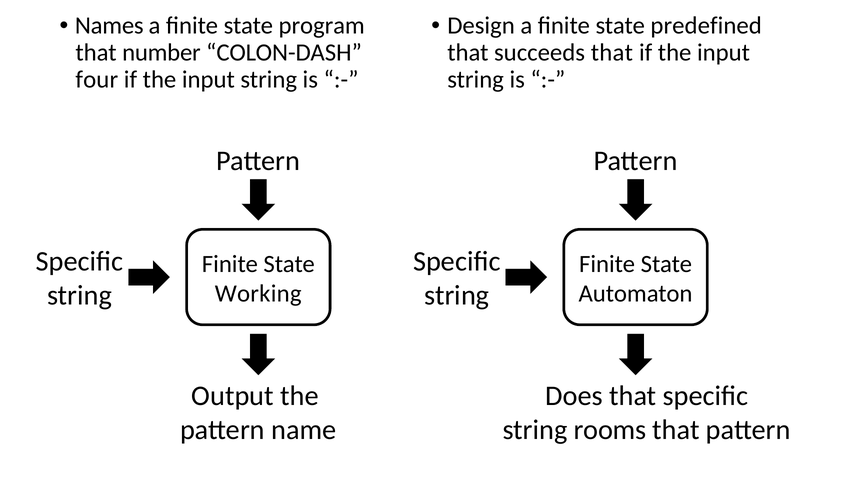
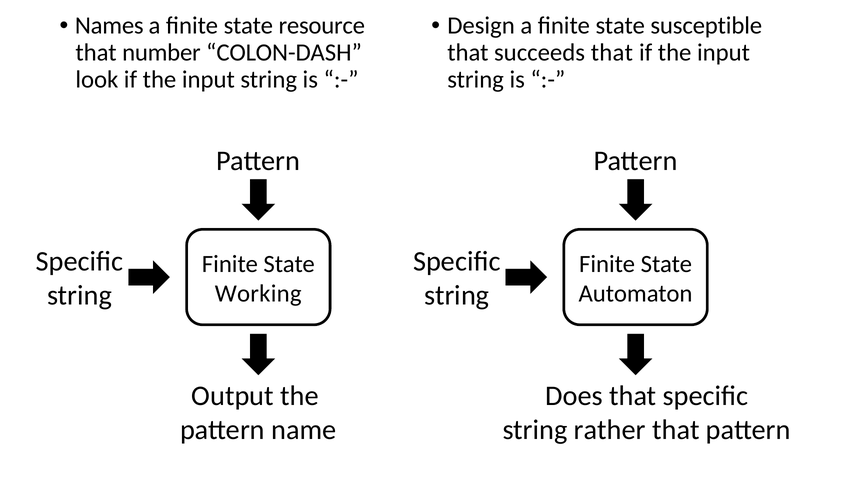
program: program -> resource
predefined: predefined -> susceptible
four: four -> look
rooms: rooms -> rather
